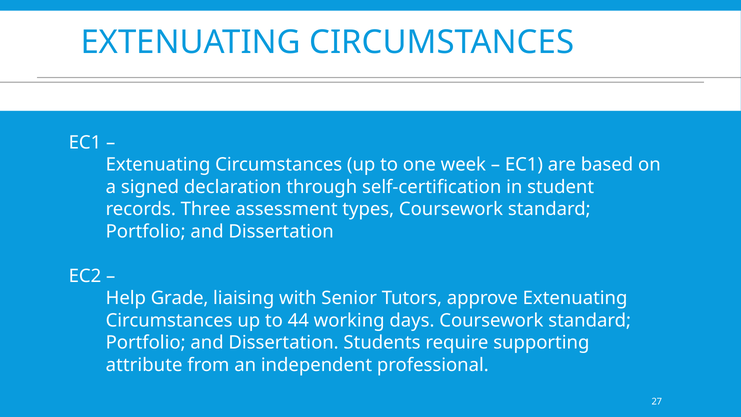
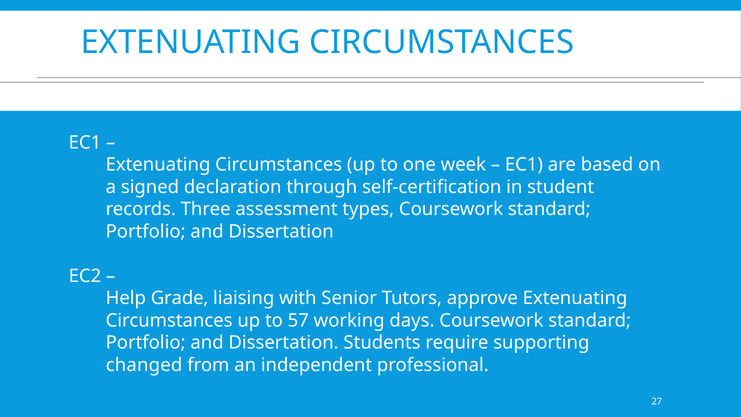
44: 44 -> 57
attribute: attribute -> changed
